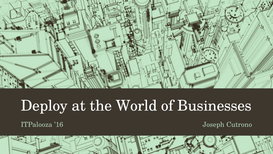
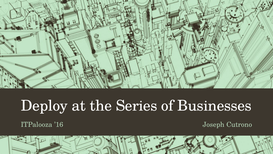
World: World -> Series
